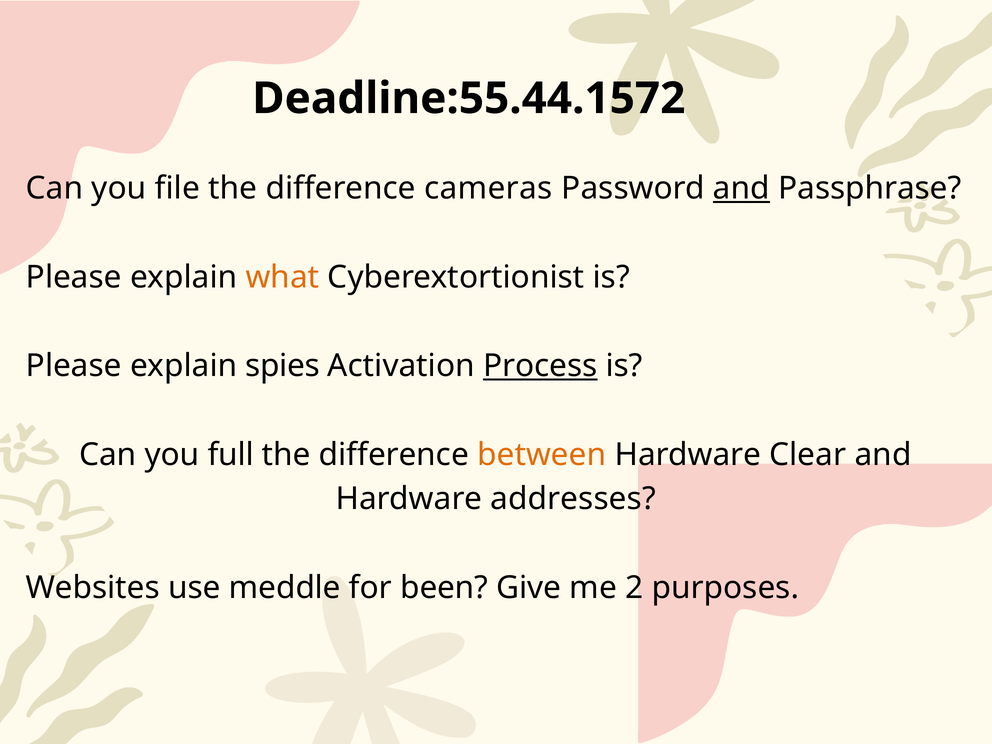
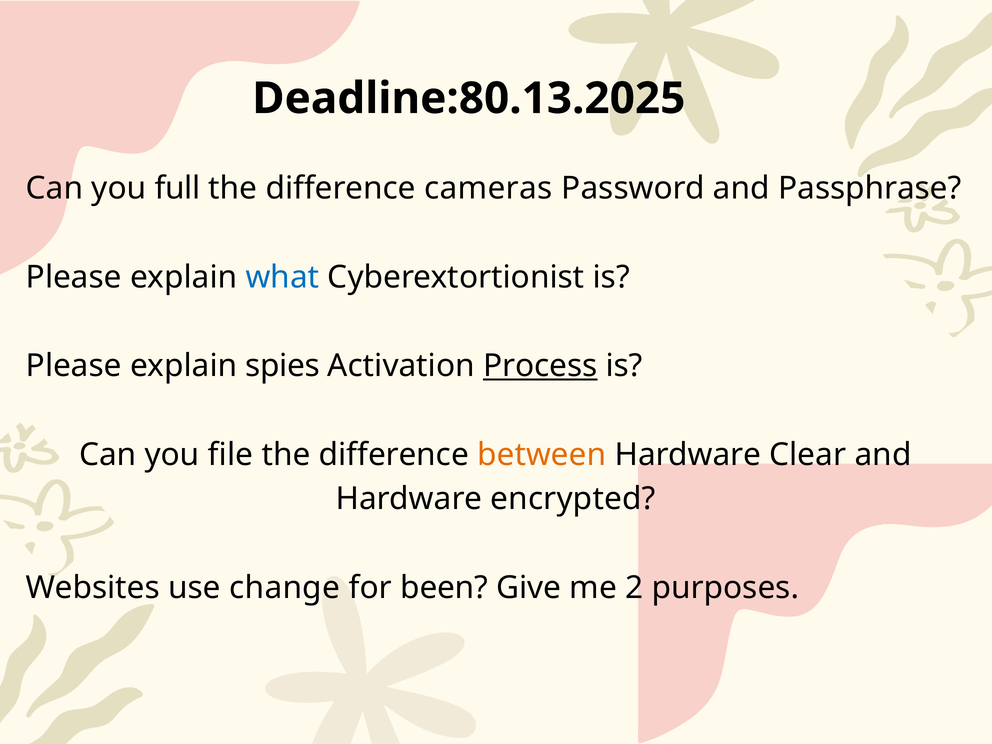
Deadline:55.44.1572: Deadline:55.44.1572 -> Deadline:80.13.2025
file: file -> full
and at (741, 188) underline: present -> none
what colour: orange -> blue
full: full -> file
addresses: addresses -> encrypted
meddle: meddle -> change
